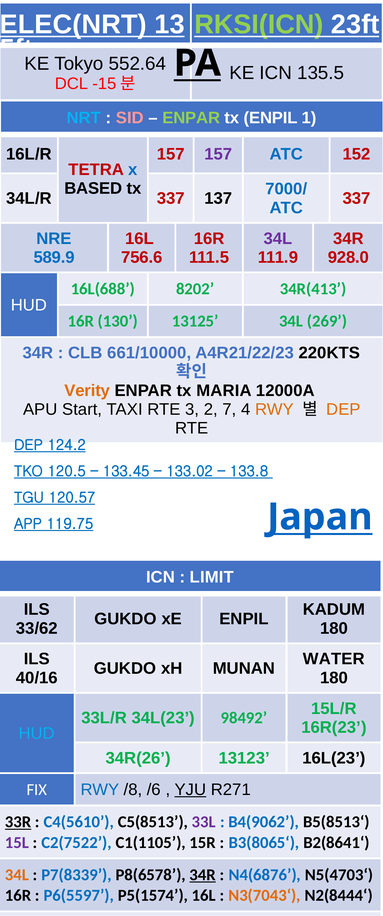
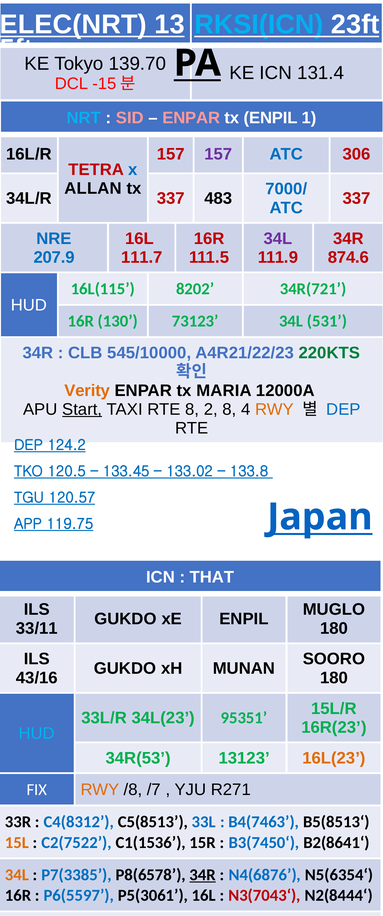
RKSI(ICN colour: light green -> light blue
552.64: 552.64 -> 139.70
135.5: 135.5 -> 131.4
ENPAR at (191, 118) colour: light green -> pink
152: 152 -> 306
BASED: BASED -> ALLAN
137: 137 -> 483
589.9: 589.9 -> 207.9
756.6: 756.6 -> 111.7
928.0: 928.0 -> 874.6
16L(688: 16L(688 -> 16L(115
34R(413: 34R(413 -> 34R(721
13125: 13125 -> 73123
269: 269 -> 531
661/10000: 661/10000 -> 545/10000
220KTS colour: black -> green
Start underline: none -> present
RTE 3: 3 -> 8
2 7: 7 -> 8
DEP at (343, 410) colour: orange -> blue
LIMIT: LIMIT -> THAT
KADUM: KADUM -> MUGLO
33/62: 33/62 -> 33/11
WATER: WATER -> SOORO
40/16: 40/16 -> 43/16
98492: 98492 -> 95351
34R(26: 34R(26 -> 34R(53
16L(23 colour: black -> orange
RWY at (100, 790) colour: blue -> orange
/6: /6 -> /7
YJU underline: present -> none
33R underline: present -> none
C4(5610: C4(5610 -> C4(8312
33L colour: purple -> blue
B4(9062: B4(9062 -> B4(7463
15L colour: purple -> orange
C1(1105: C1(1105 -> C1(1536
B3(8065‘: B3(8065‘ -> B3(7450‘
P7(8339: P7(8339 -> P7(3385
N5(4703‘: N5(4703‘ -> N5(6354‘
P5(1574: P5(1574 -> P5(3061
N3(7043‘ colour: orange -> red
